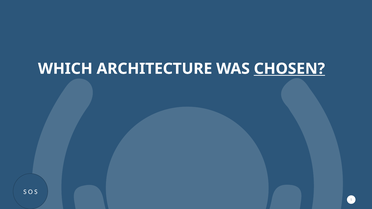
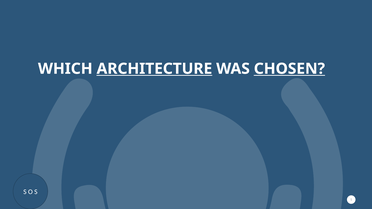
ARCHITECTURE underline: none -> present
